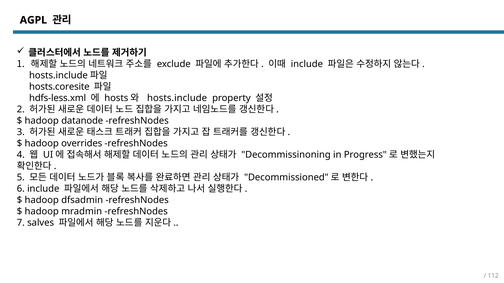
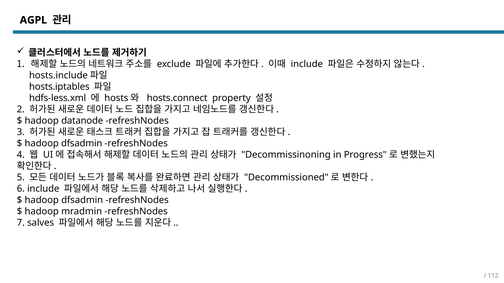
hosts.coresite: hosts.coresite -> hosts.iptables
hosts.include: hosts.include -> hosts.connect
overrides at (82, 144): overrides -> dfsadmin
